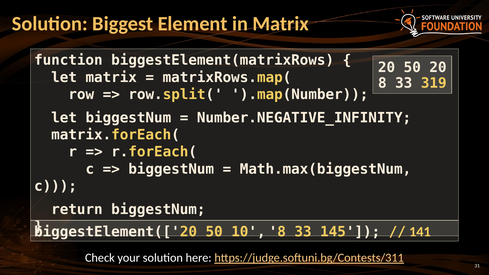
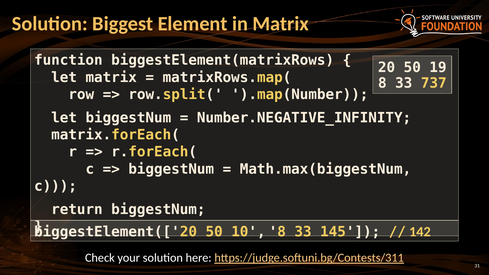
50 20: 20 -> 19
319: 319 -> 737
141: 141 -> 142
